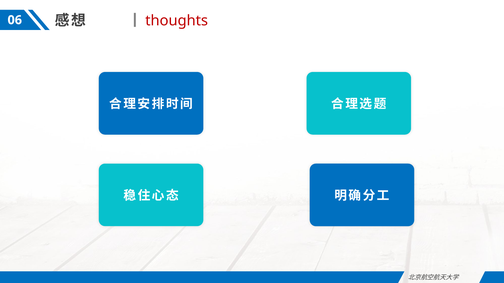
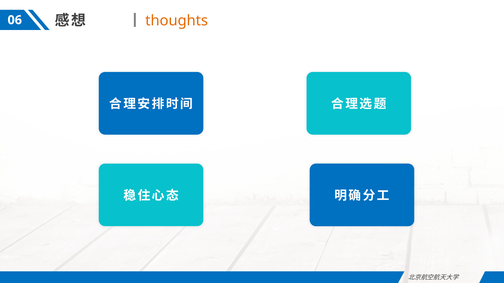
thoughts colour: red -> orange
